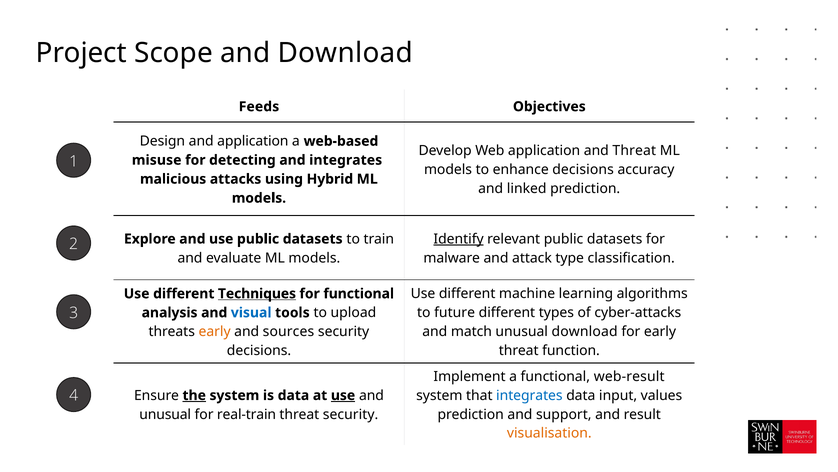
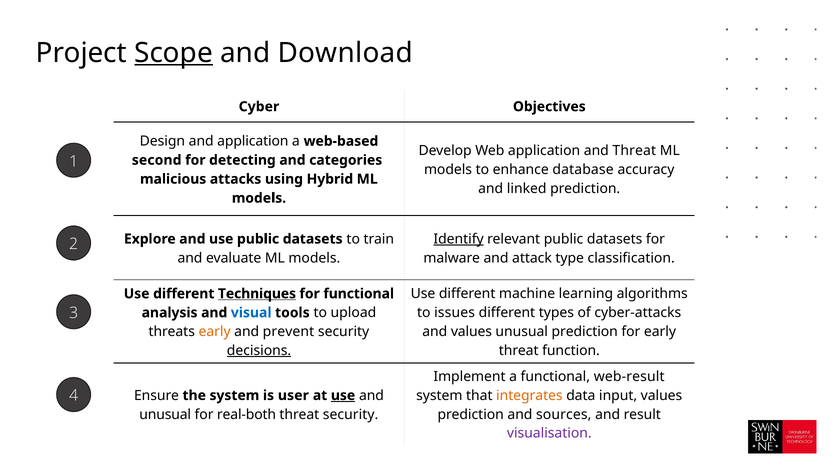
Scope underline: none -> present
Feeds: Feeds -> Cyber
misuse: misuse -> second
and integrates: integrates -> categories
enhance decisions: decisions -> database
future: future -> issues
sources: sources -> prevent
and match: match -> values
unusual download: download -> prediction
decisions at (259, 350) underline: none -> present
the underline: present -> none
is data: data -> user
integrates at (529, 395) colour: blue -> orange
real-train: real-train -> real-both
support: support -> sources
visualisation colour: orange -> purple
